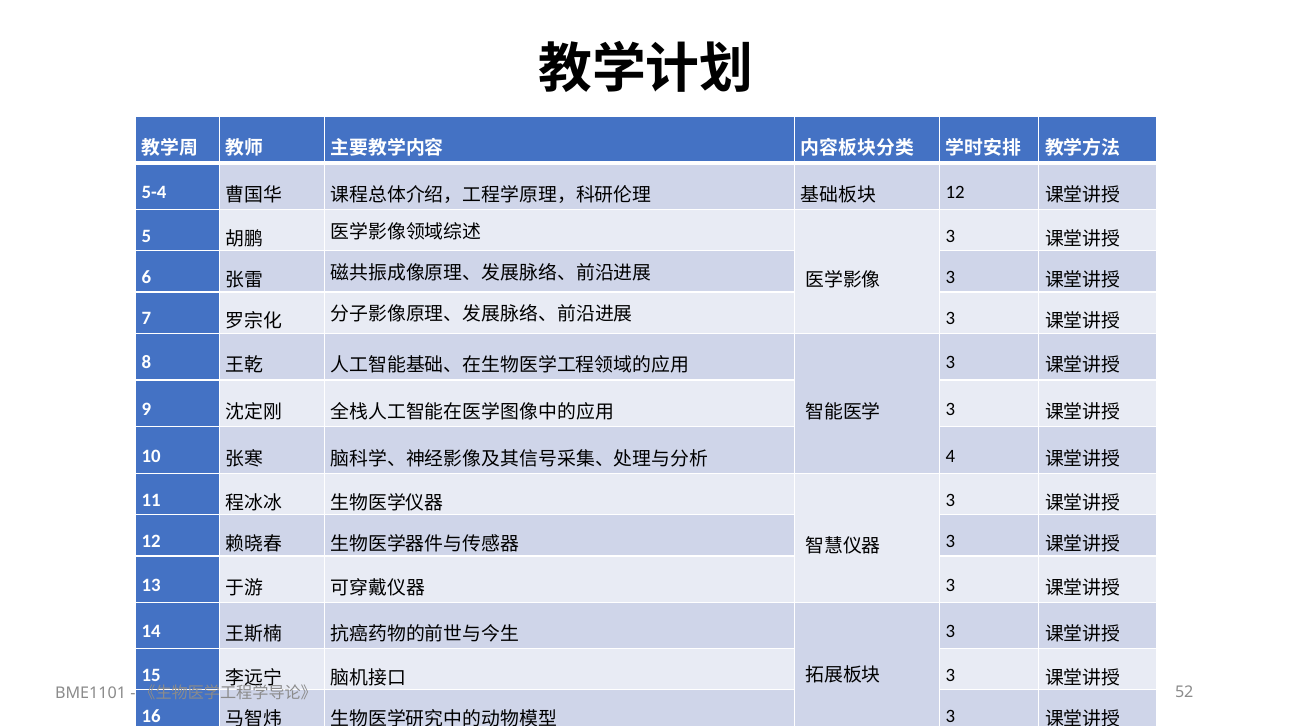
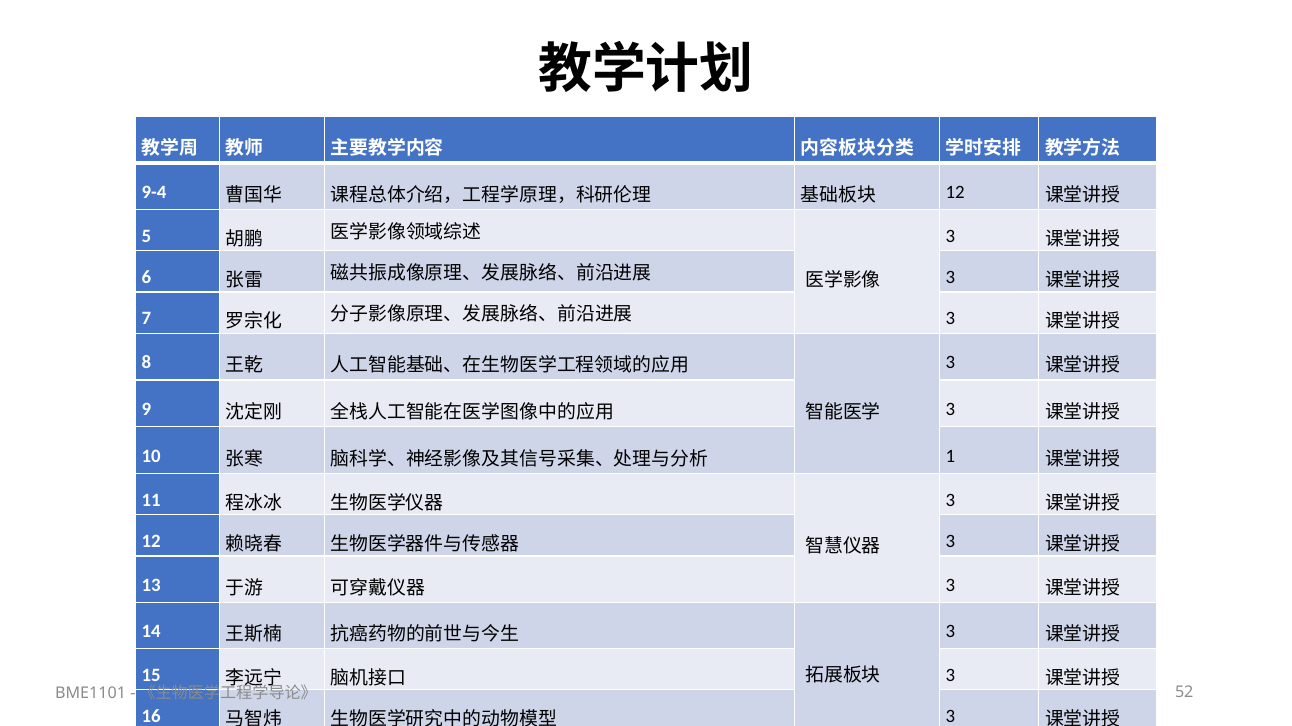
5-4: 5-4 -> 9-4
4: 4 -> 1
